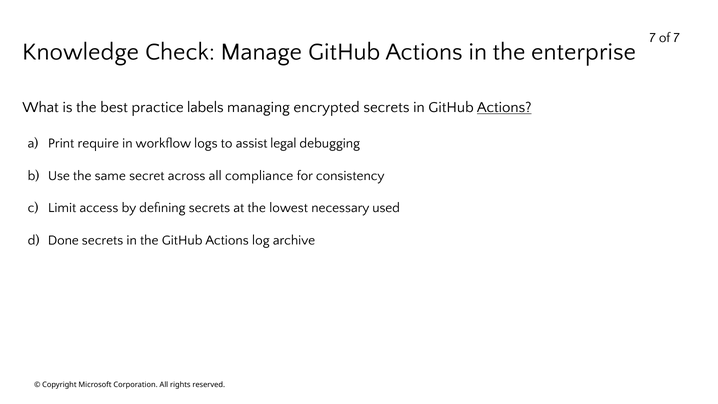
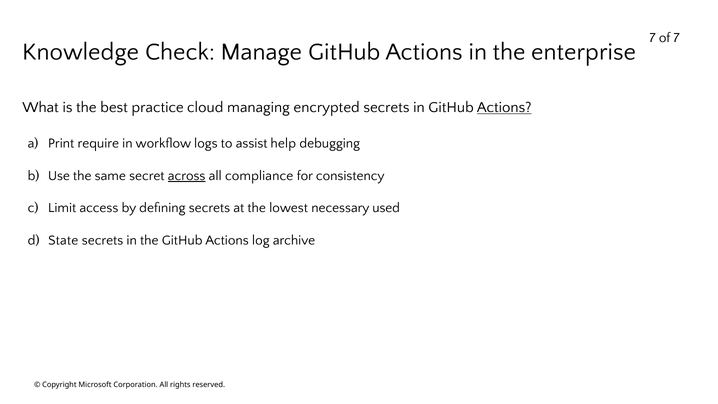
labels: labels -> cloud
legal: legal -> help
across underline: none -> present
Done: Done -> State
